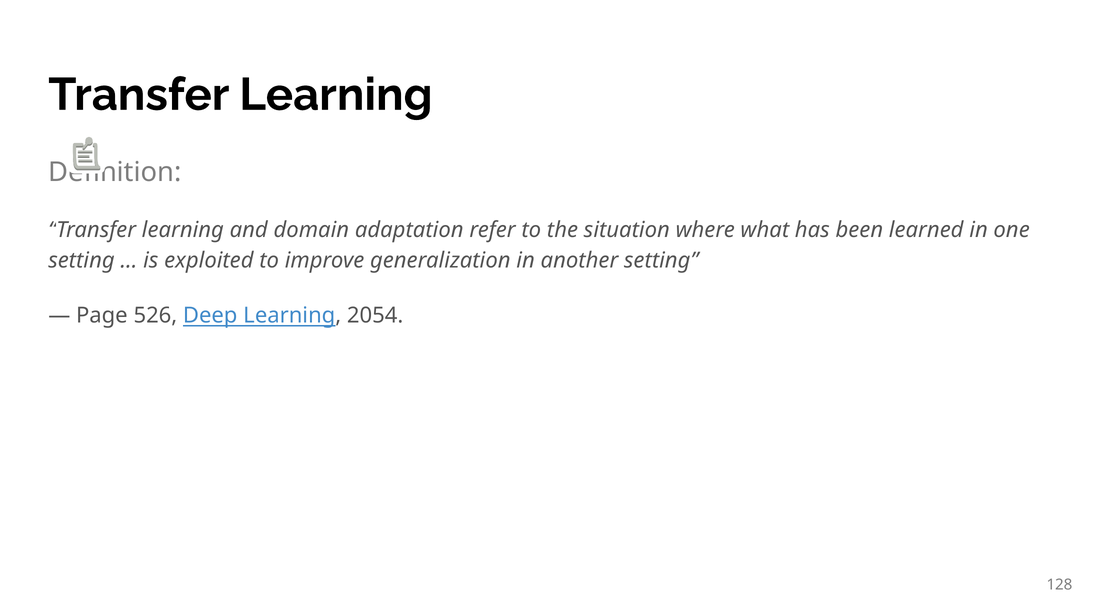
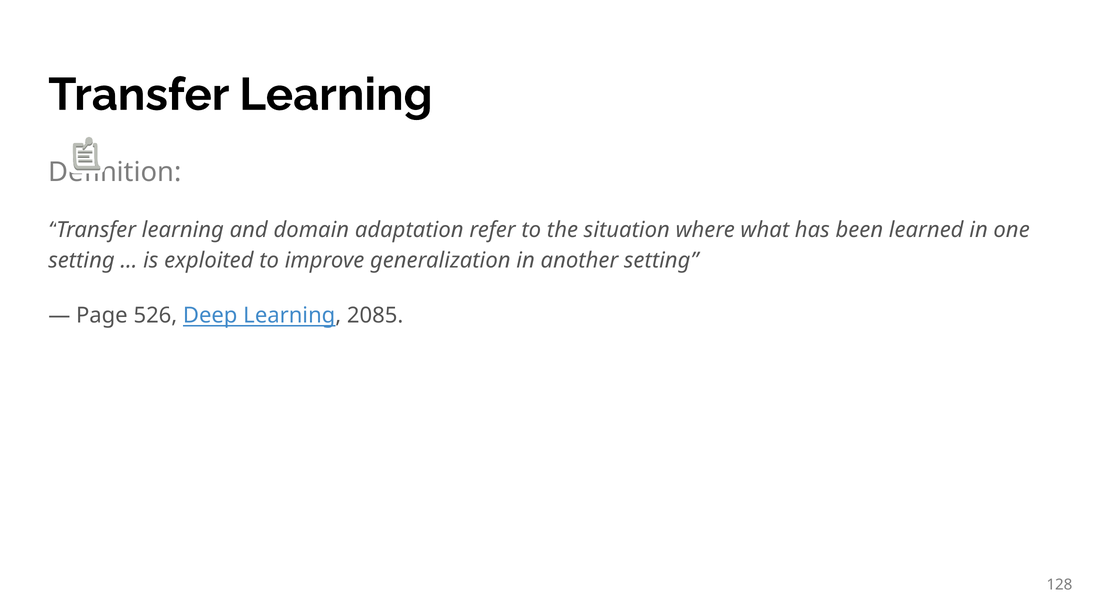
2054: 2054 -> 2085
